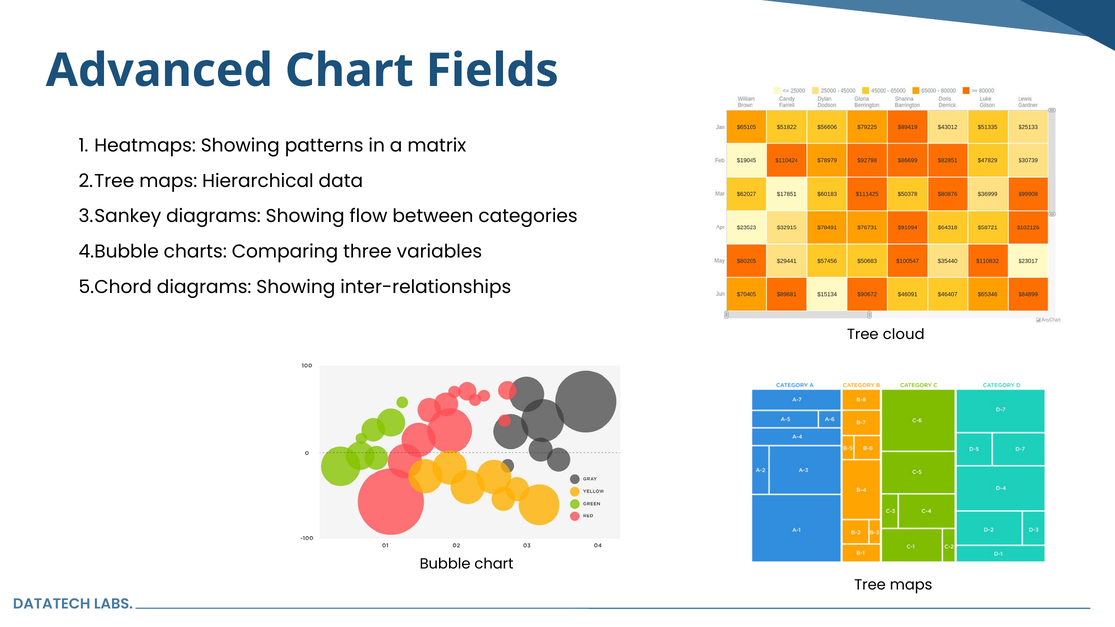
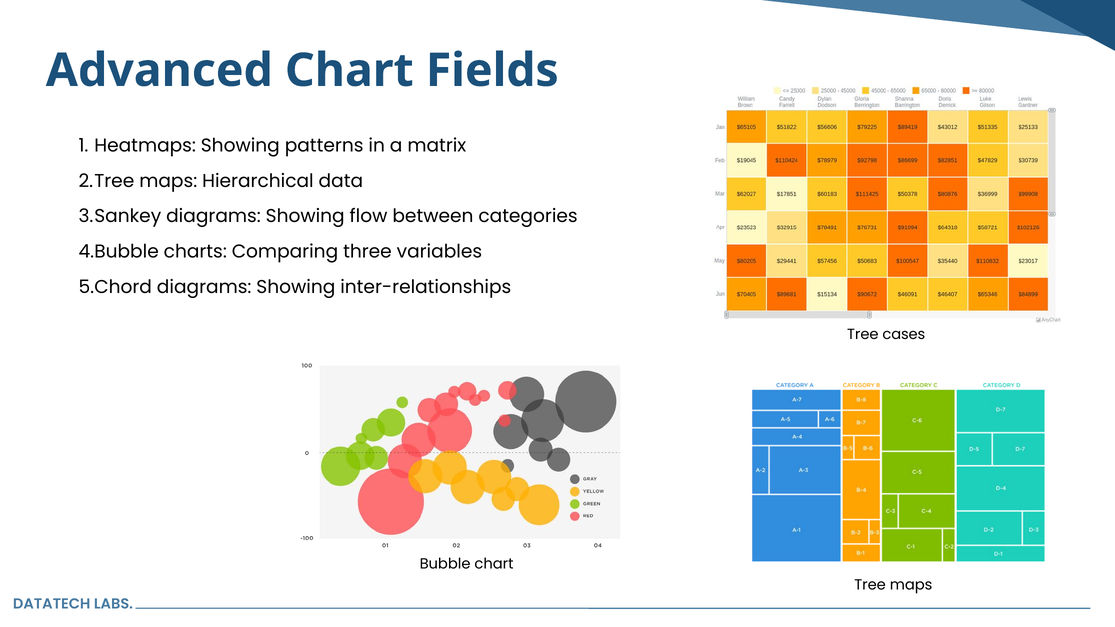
cloud: cloud -> cases
